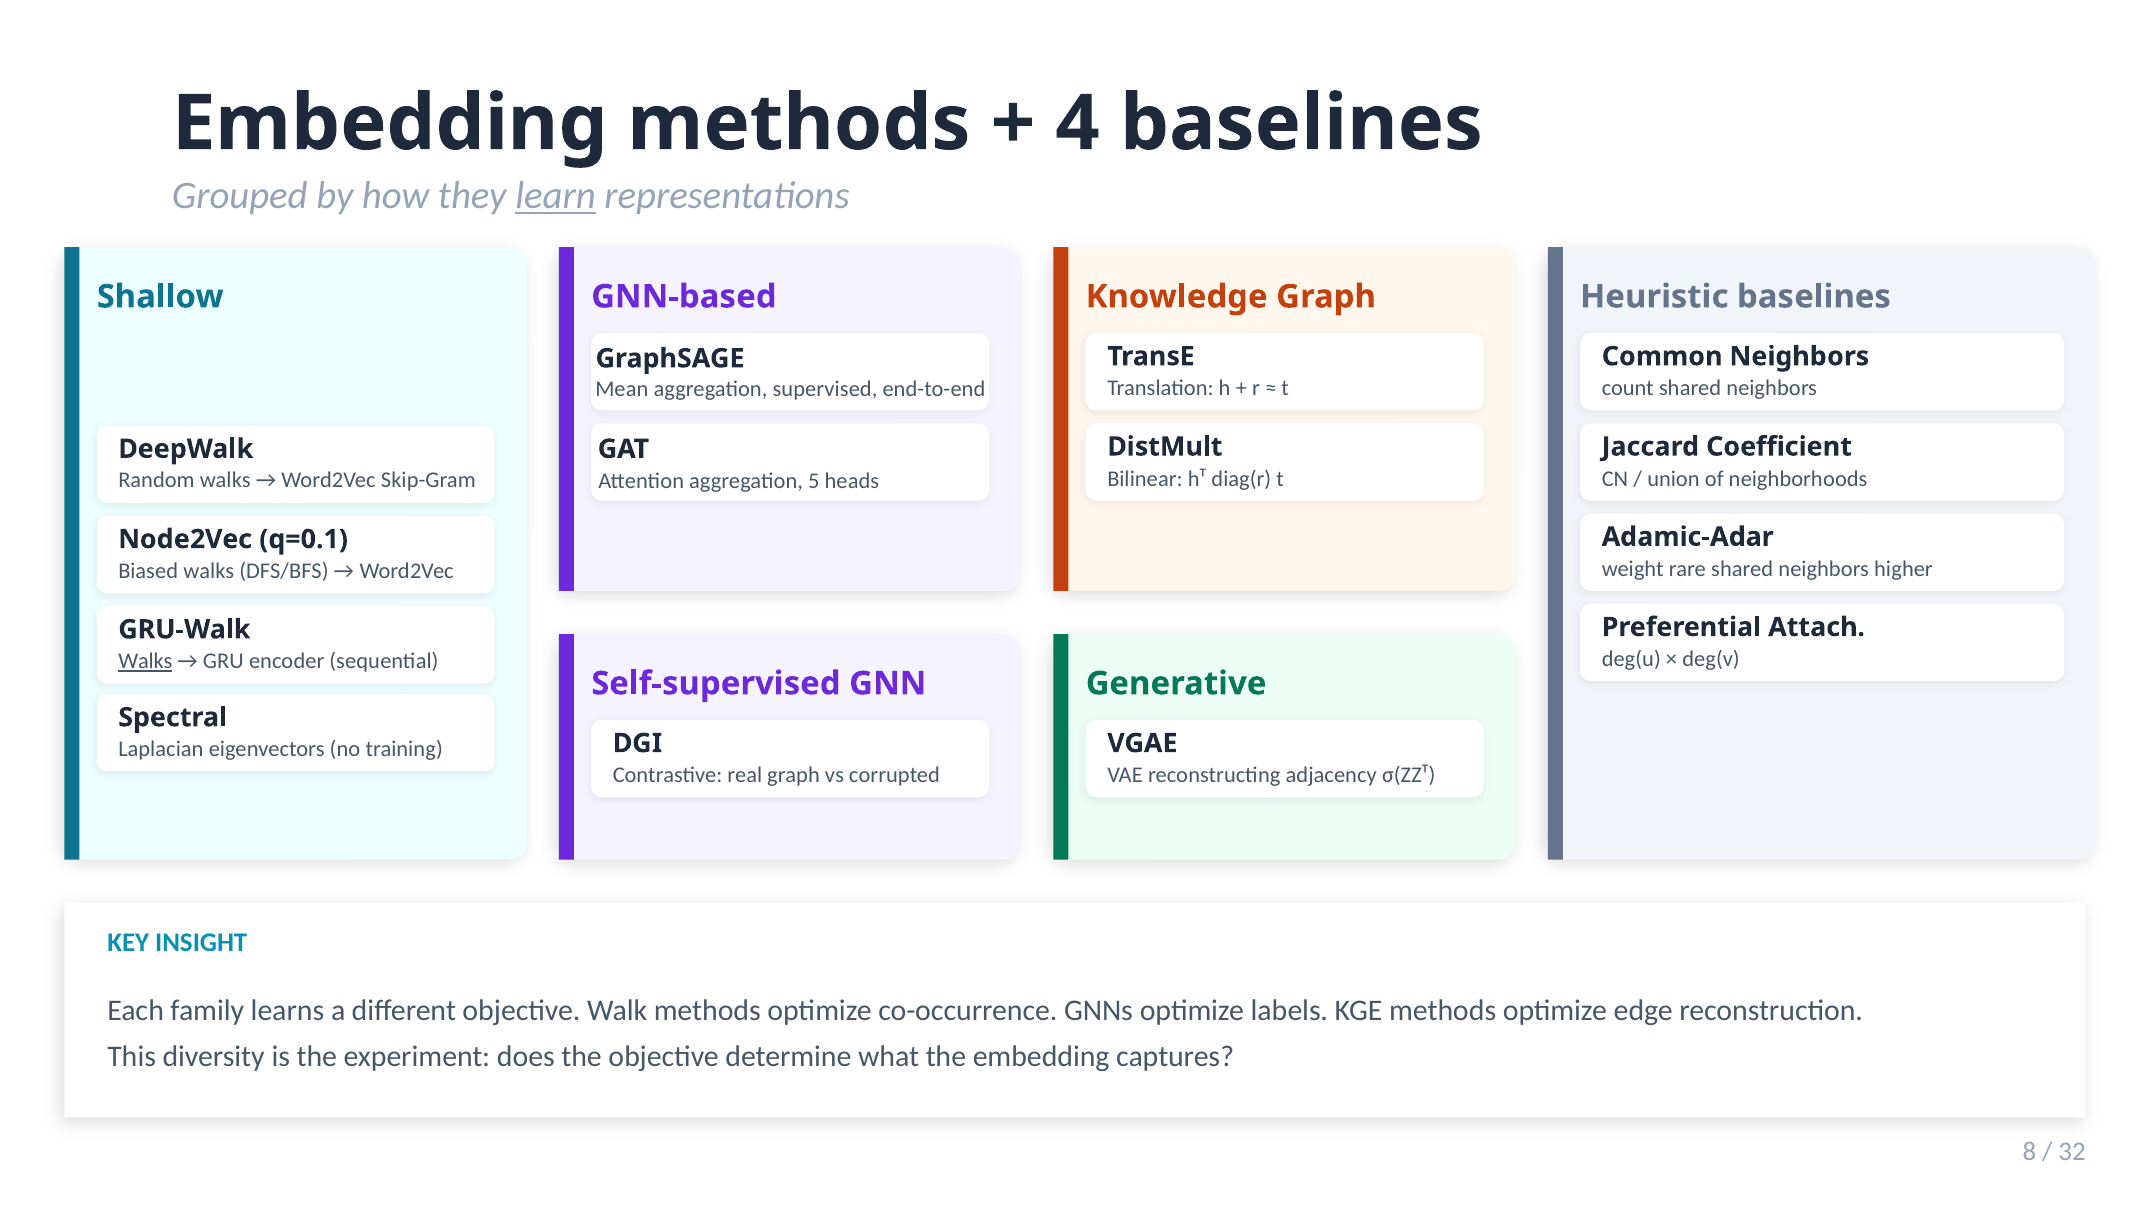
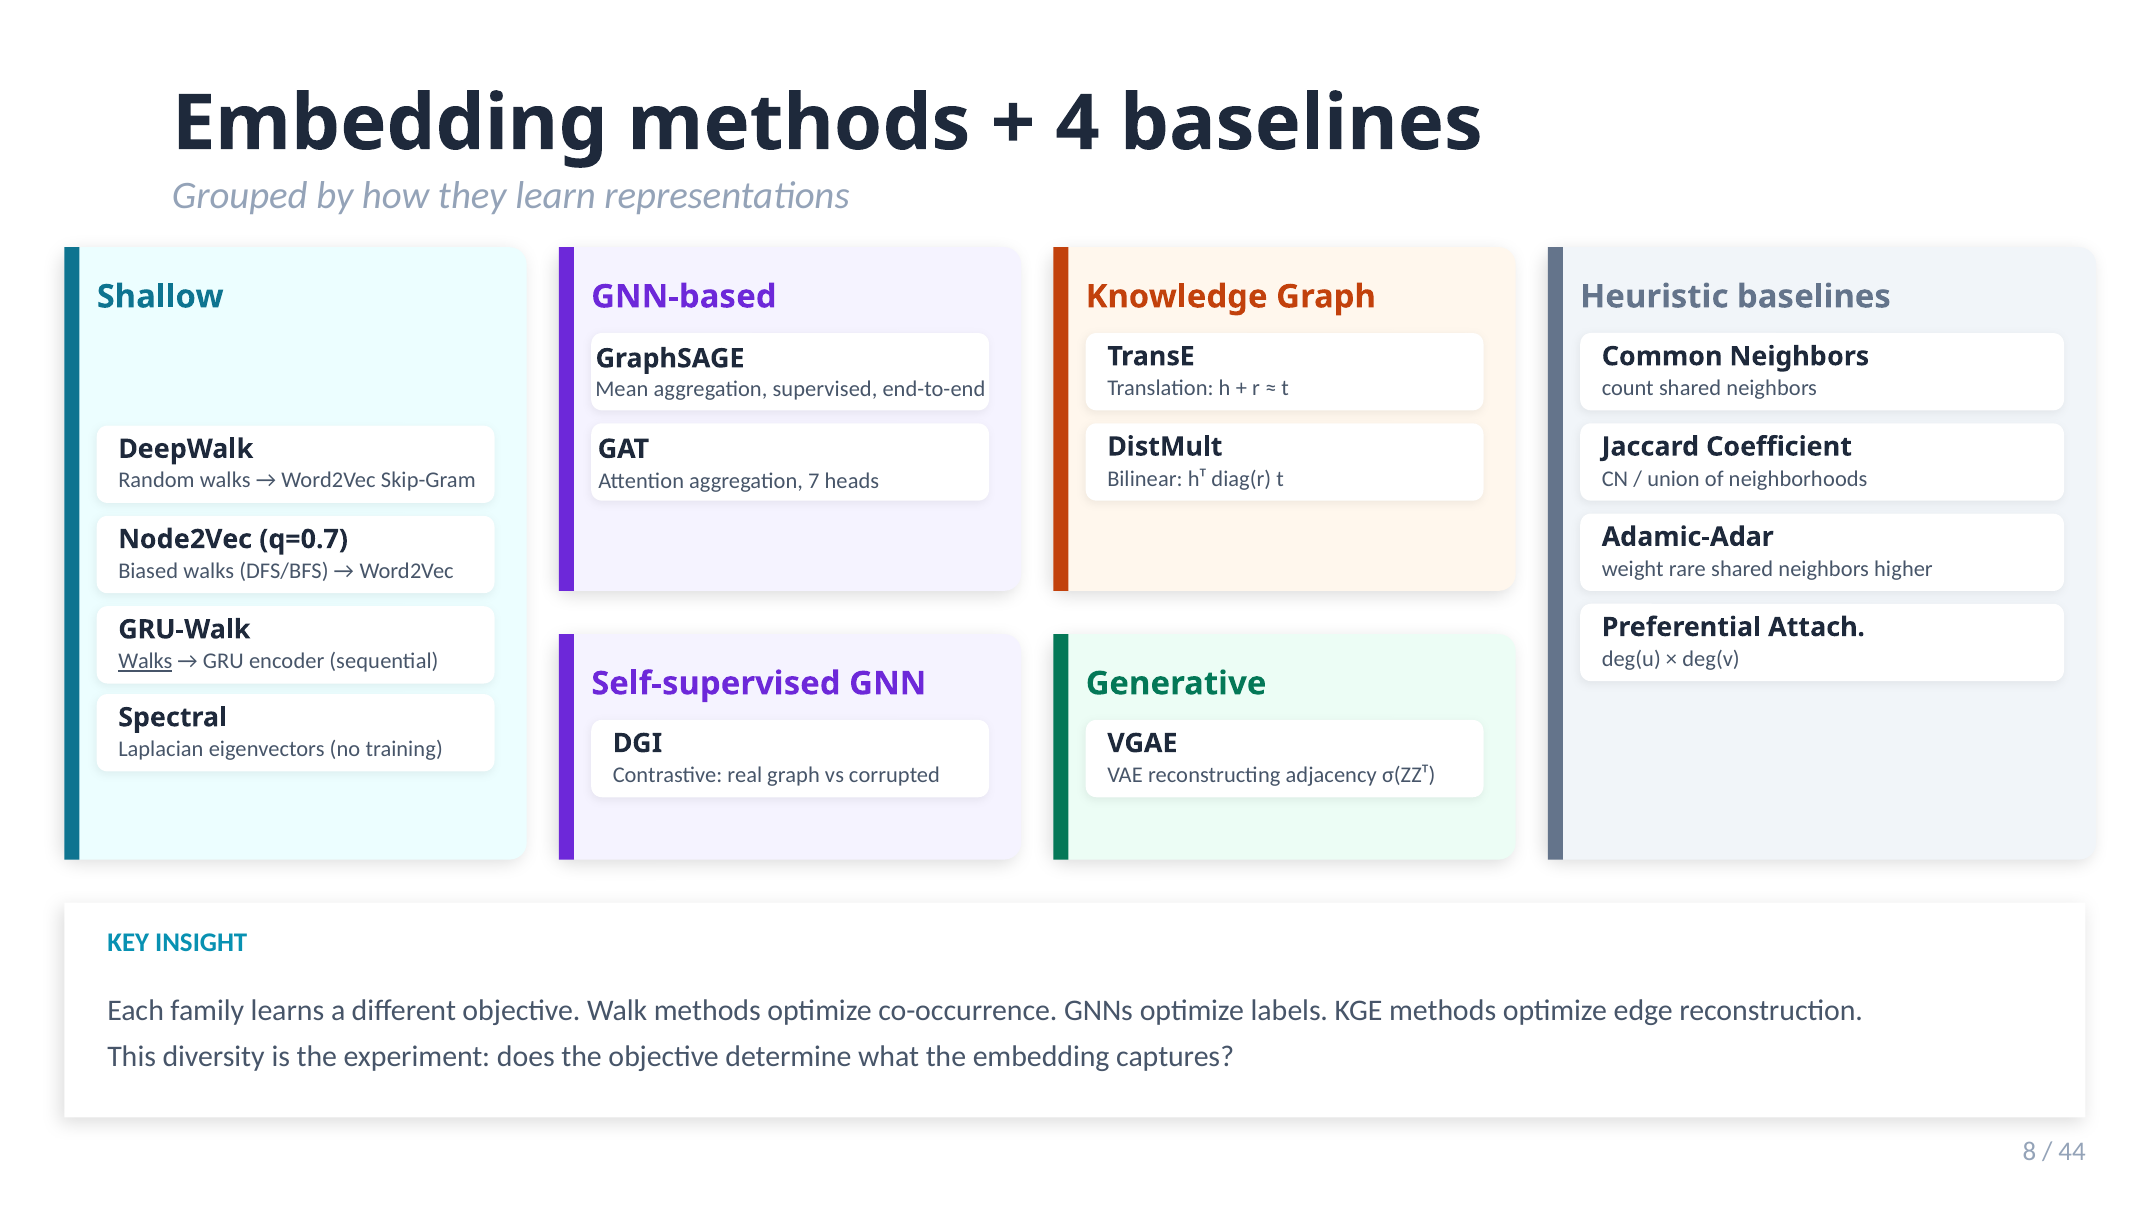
learn underline: present -> none
5: 5 -> 7
q=0.1: q=0.1 -> q=0.7
32: 32 -> 44
